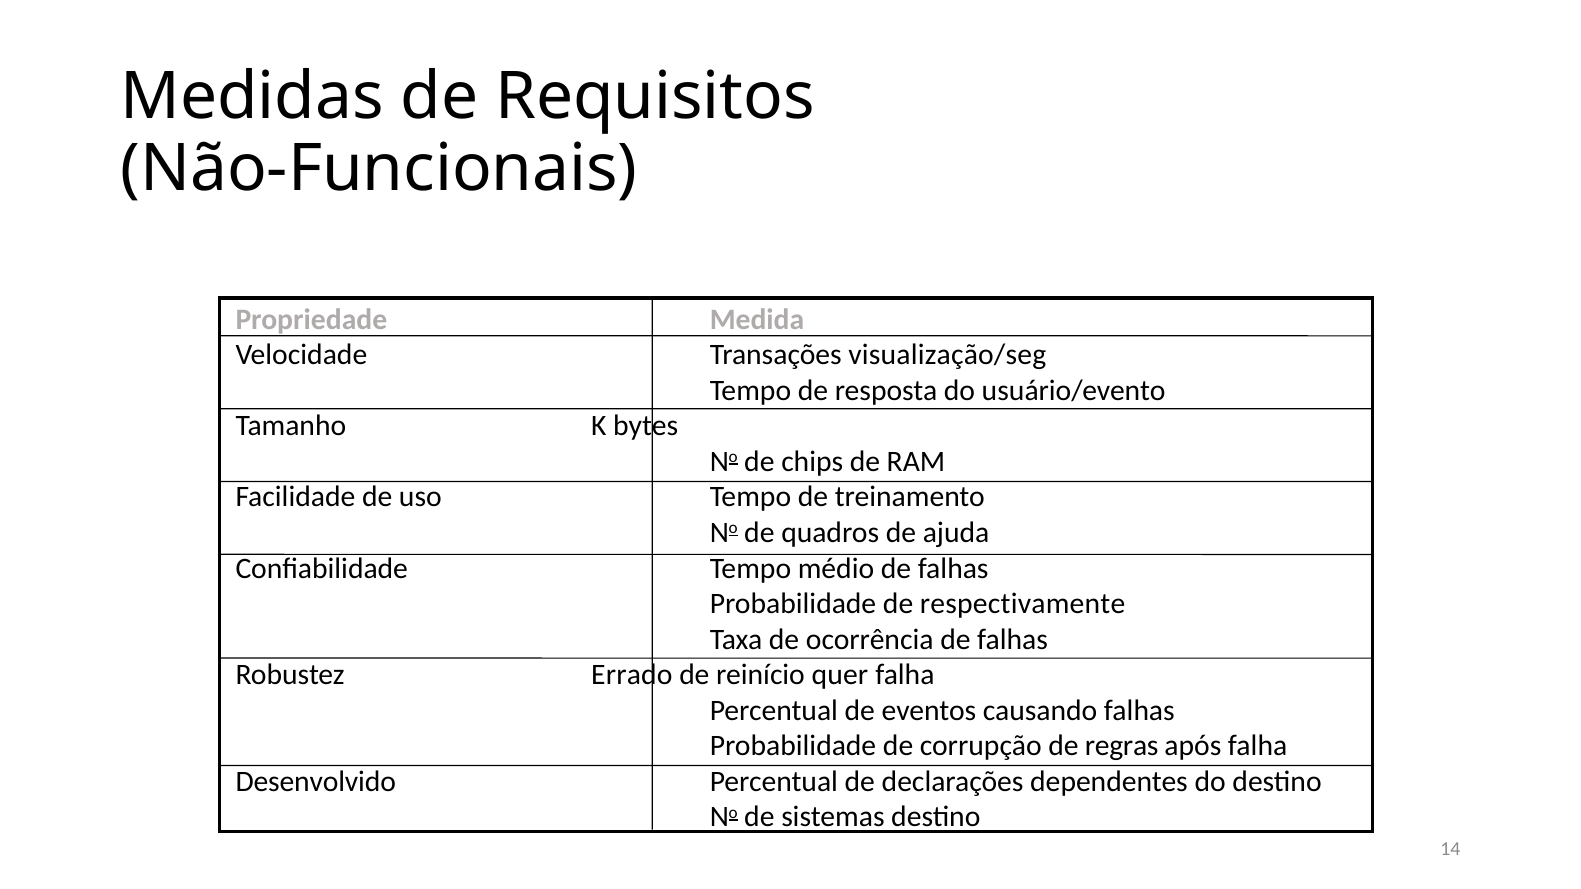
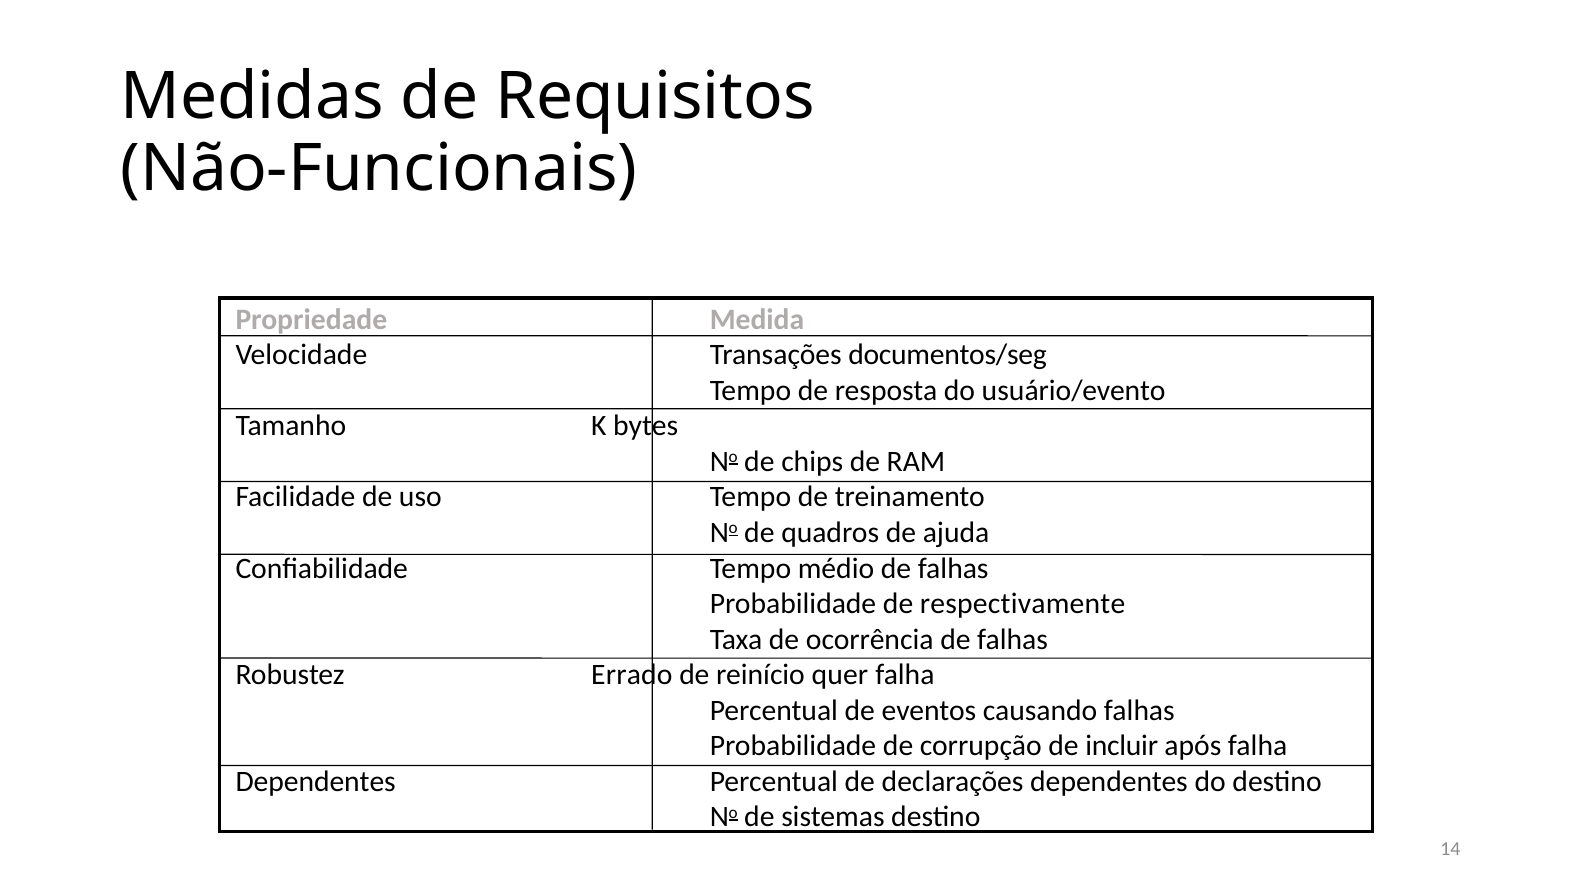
visualização/seg: visualização/seg -> documentos/seg
regras: regras -> incluir
Desenvolvido at (316, 782): Desenvolvido -> Dependentes
